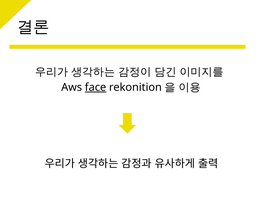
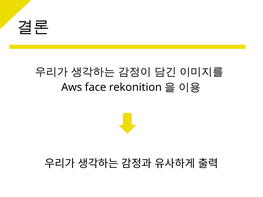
face underline: present -> none
